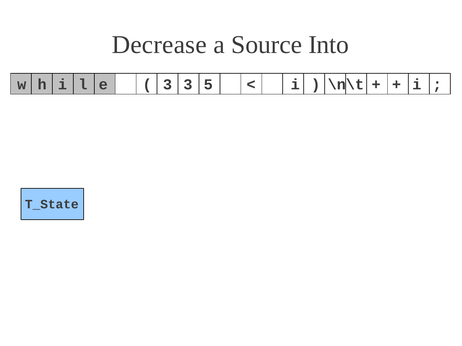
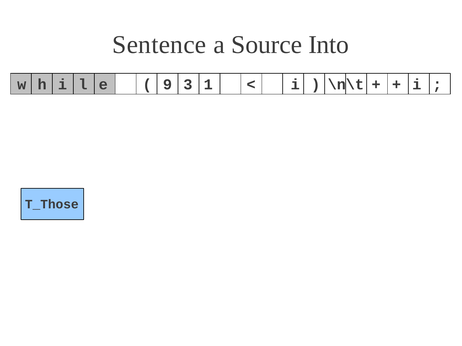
Decrease: Decrease -> Sentence
3 at (168, 84): 3 -> 9
5: 5 -> 1
T_State: T_State -> T_Those
